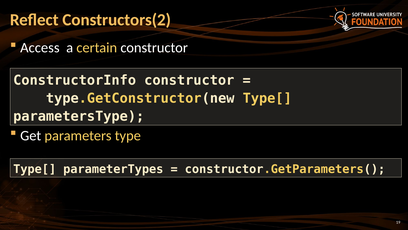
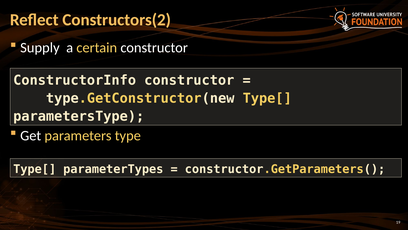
Access: Access -> Supply
